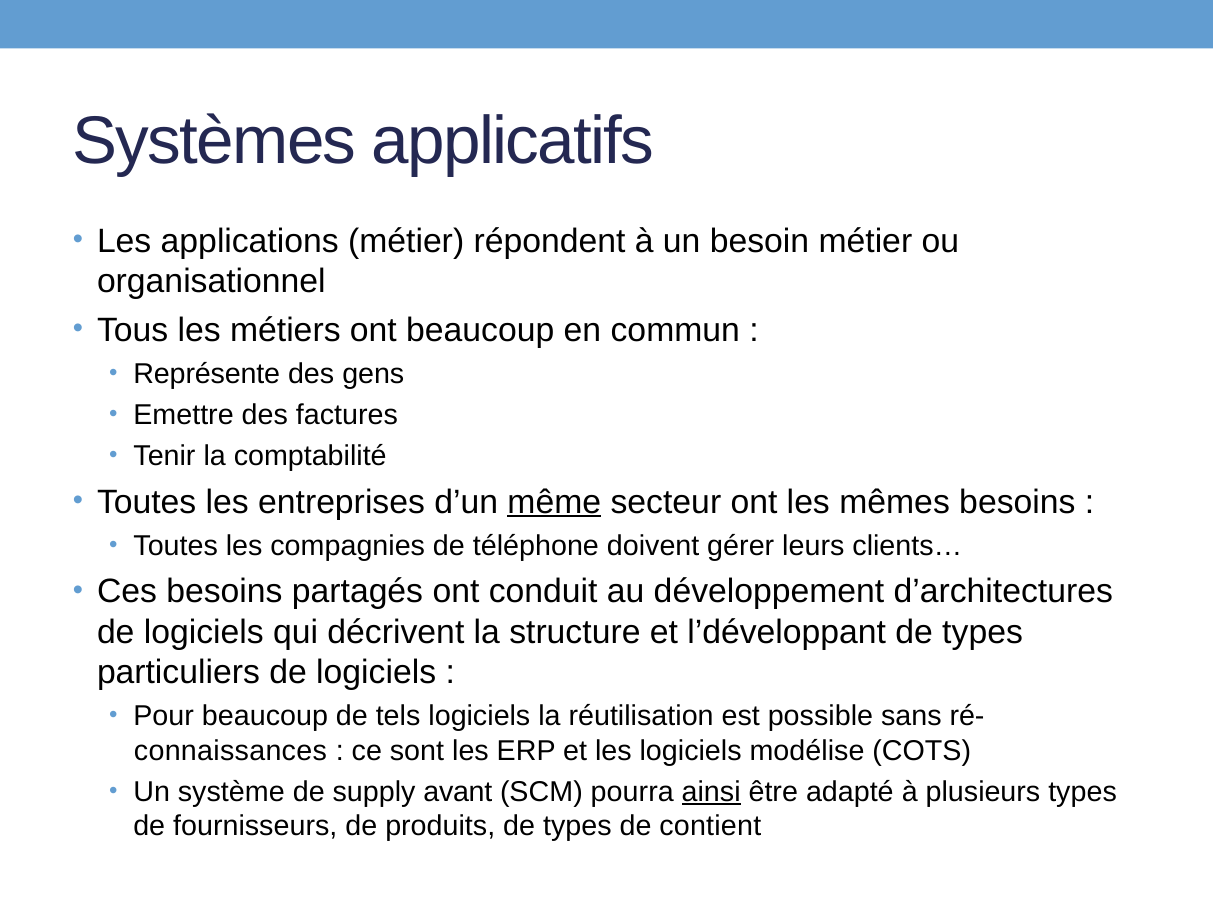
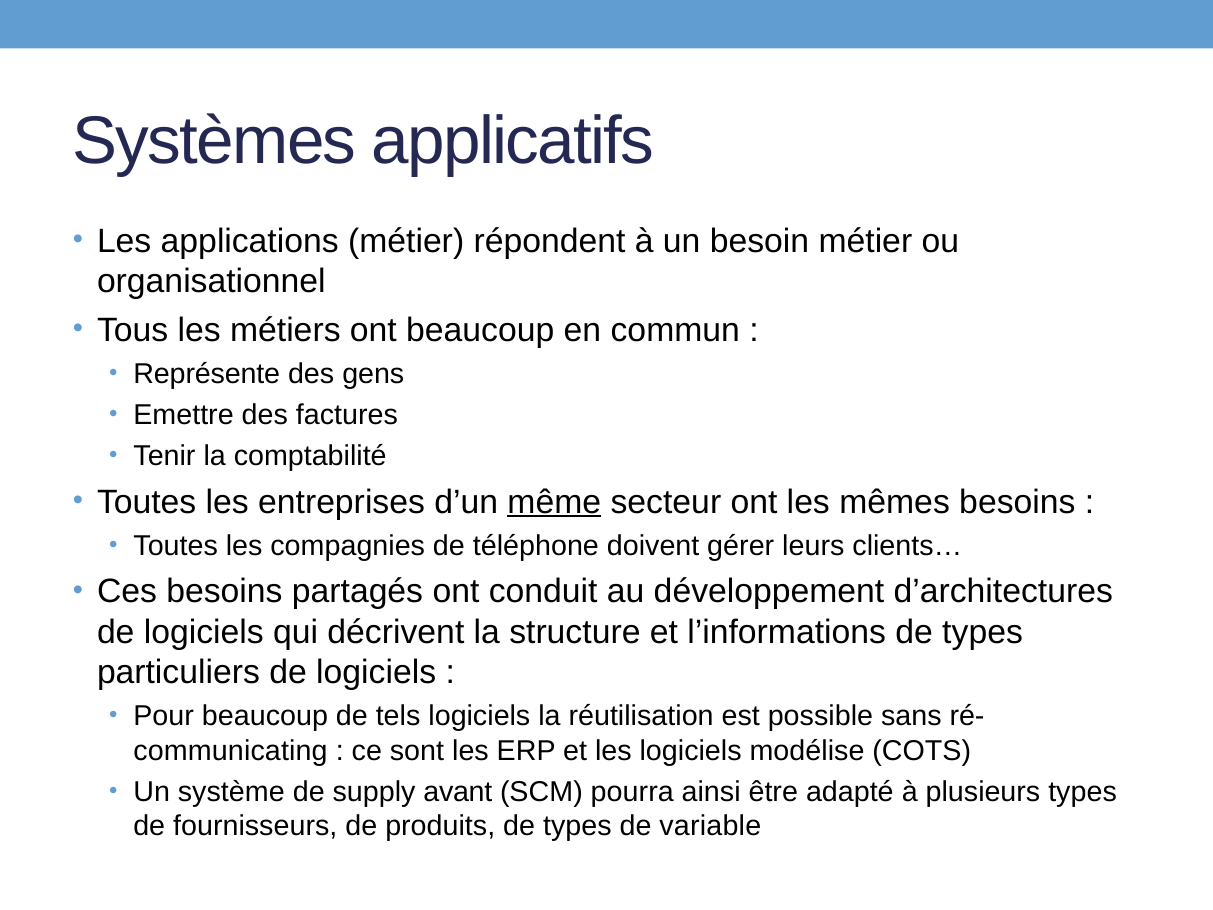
l’développant: l’développant -> l’informations
connaissances: connaissances -> communicating
ainsi underline: present -> none
contient: contient -> variable
